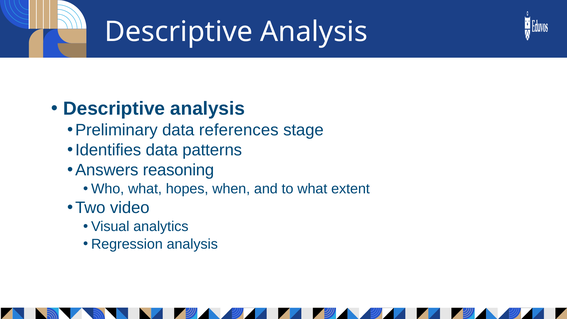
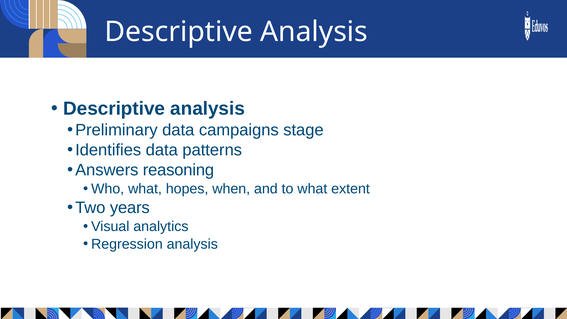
references: references -> campaigns
video: video -> years
